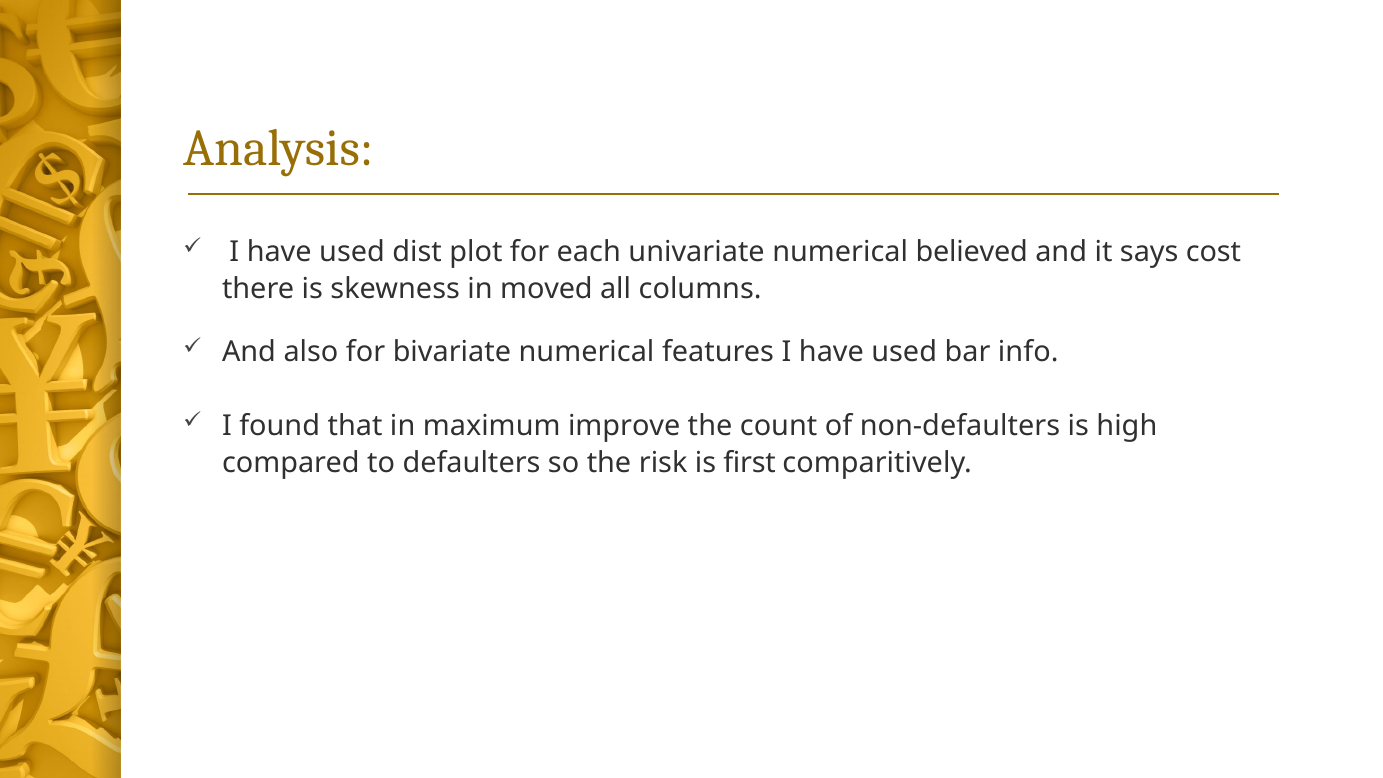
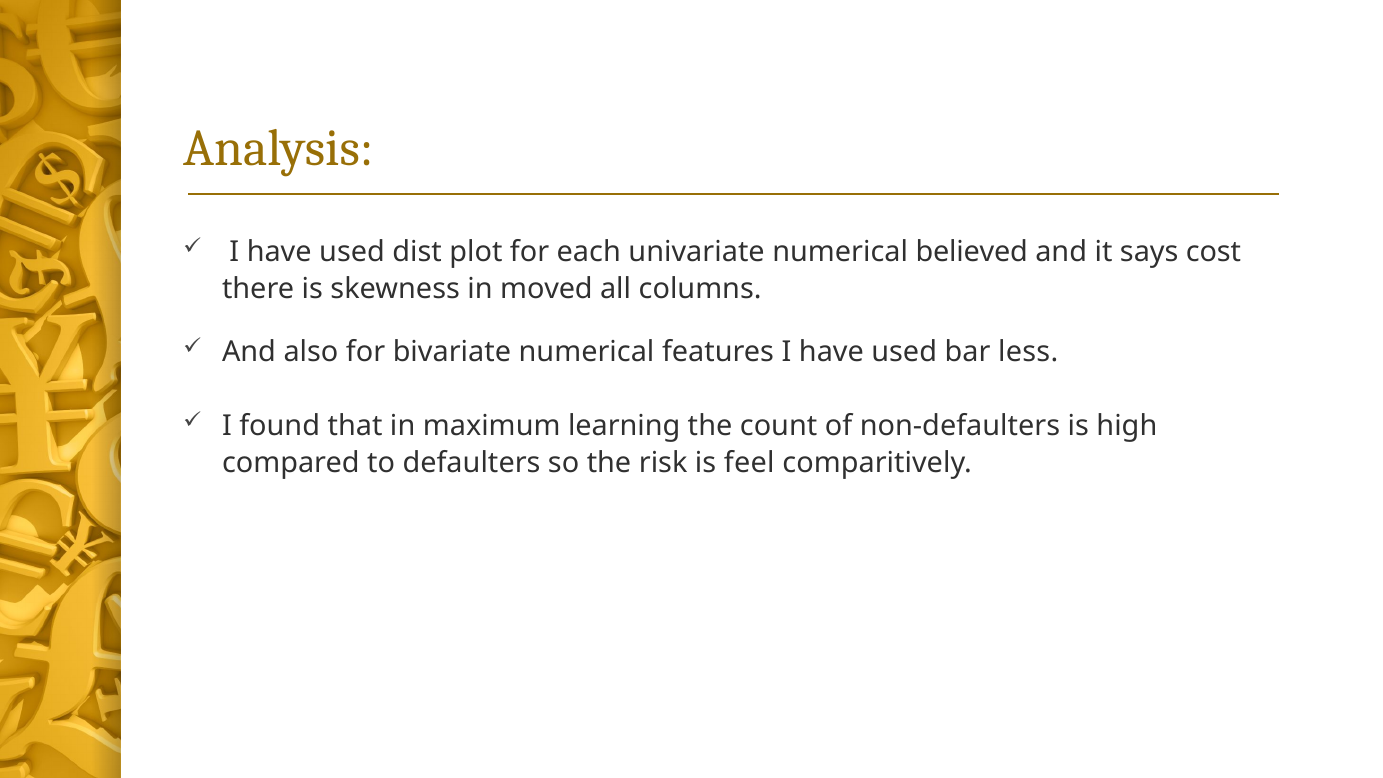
info: info -> less
improve: improve -> learning
first: first -> feel
